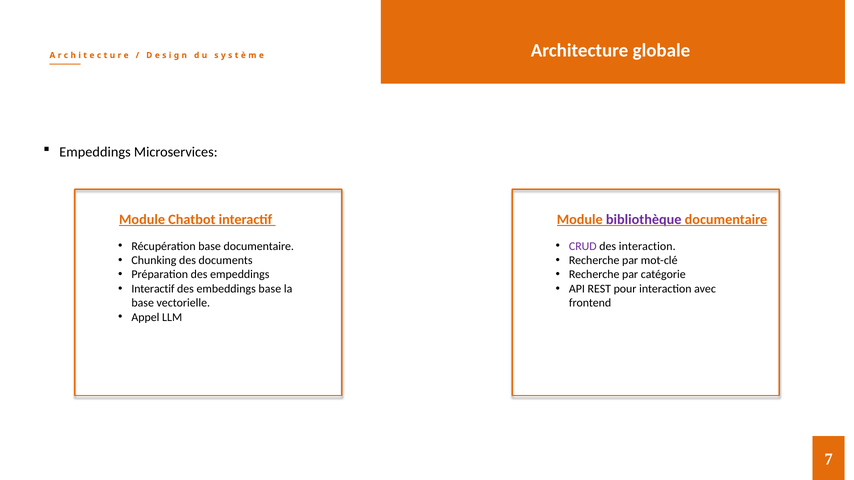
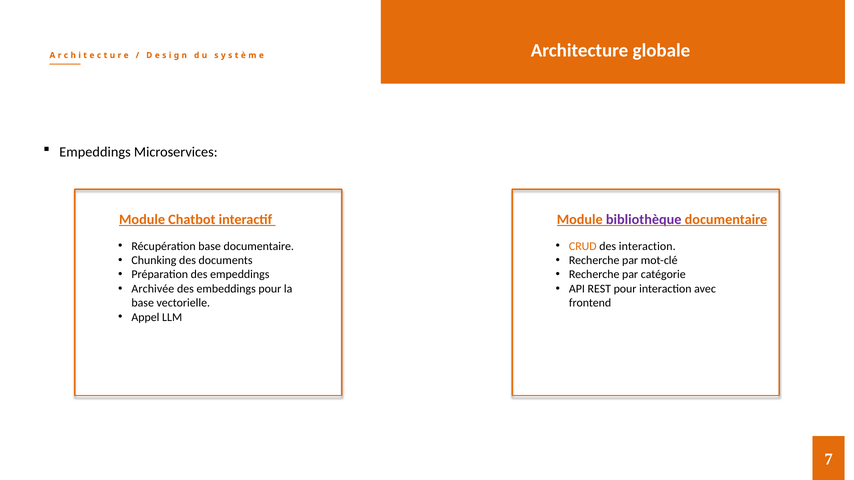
CRUD colour: purple -> orange
Interactif at (153, 289): Interactif -> Archivée
embeddings base: base -> pour
